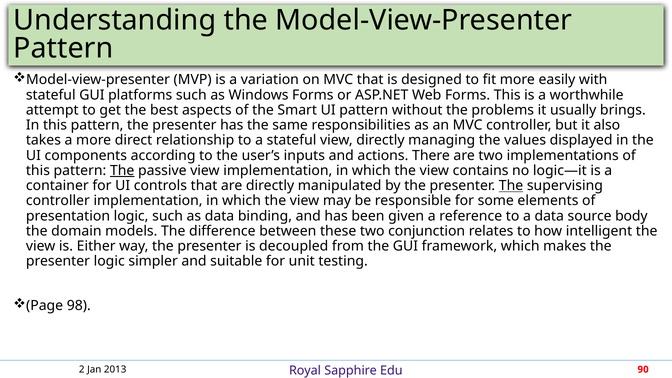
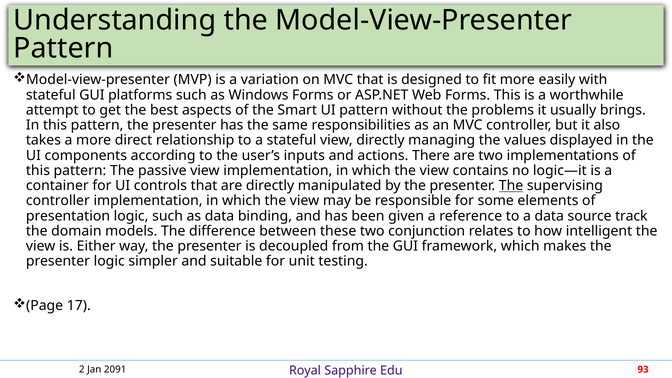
The at (122, 171) underline: present -> none
body: body -> track
98: 98 -> 17
2013: 2013 -> 2091
90: 90 -> 93
